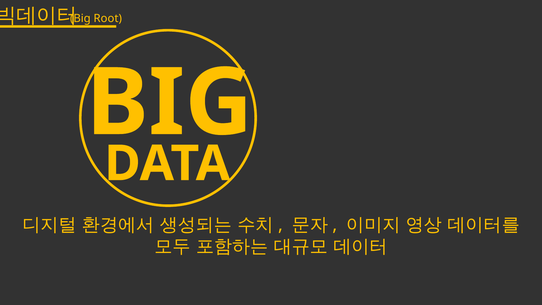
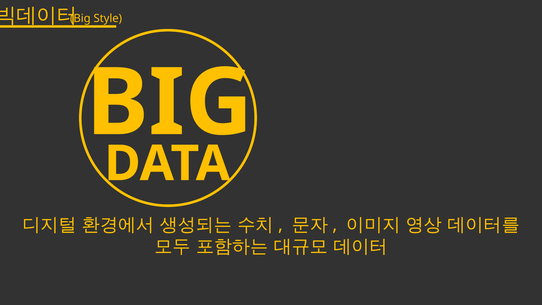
Root: Root -> Style
